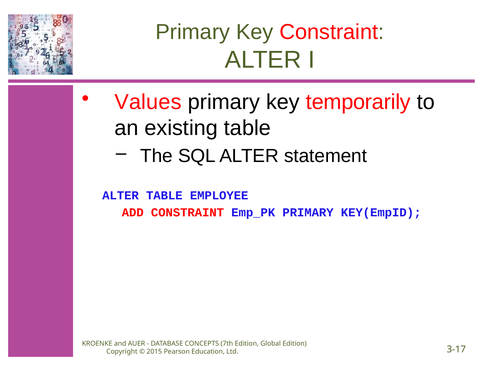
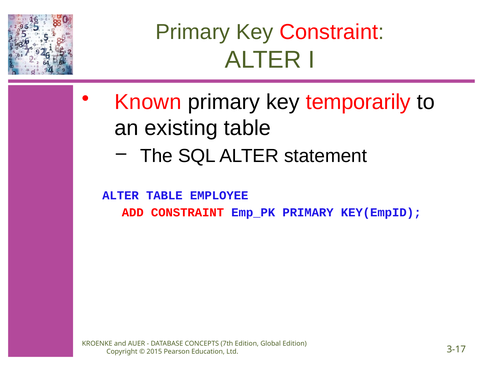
Values: Values -> Known
